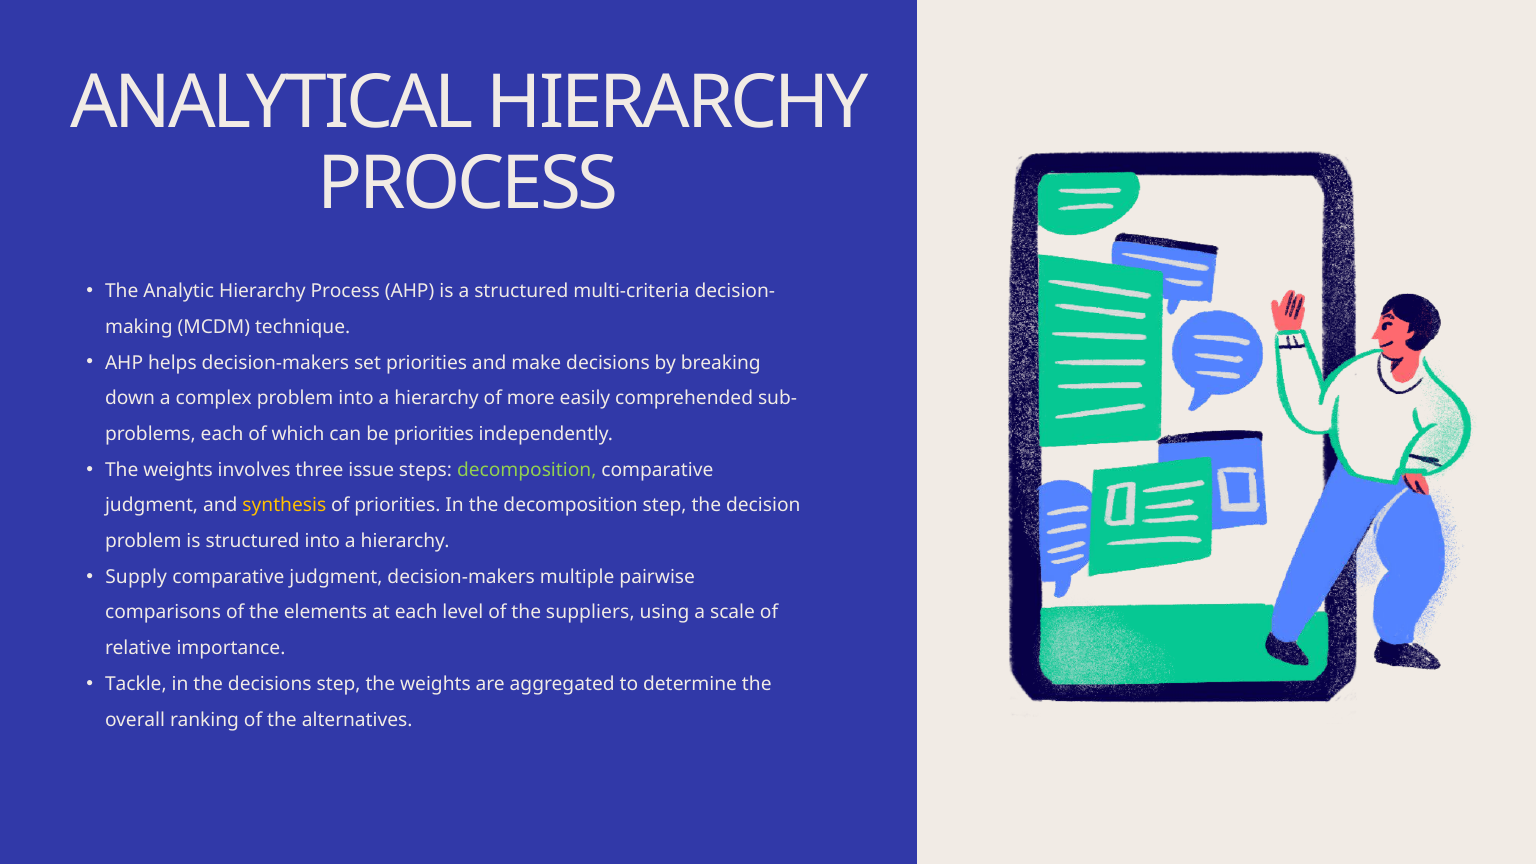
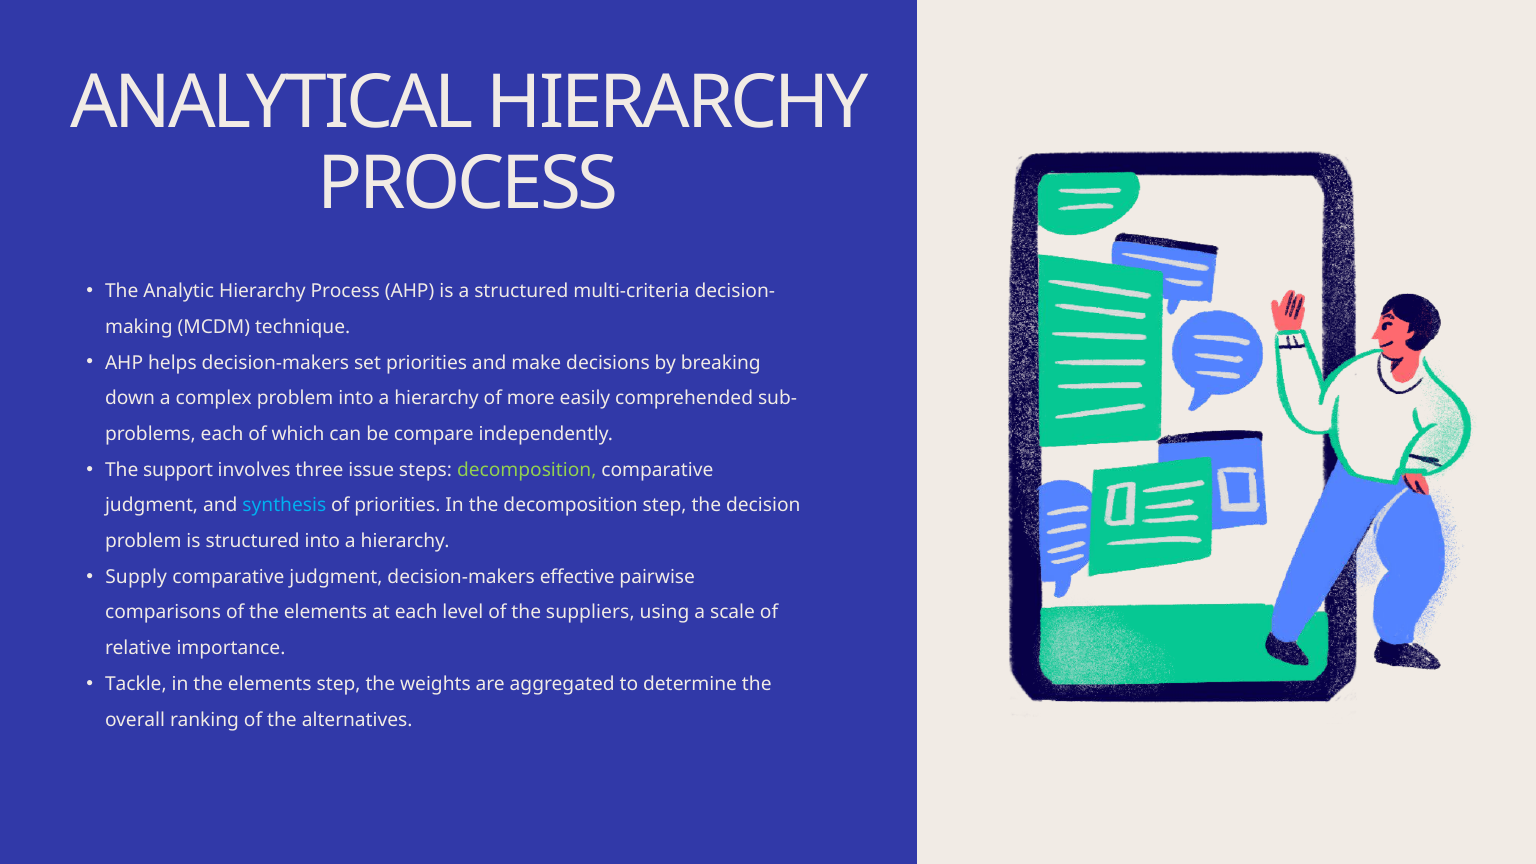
be priorities: priorities -> compare
weights at (178, 470): weights -> support
synthesis colour: yellow -> light blue
multiple: multiple -> effective
in the decisions: decisions -> elements
